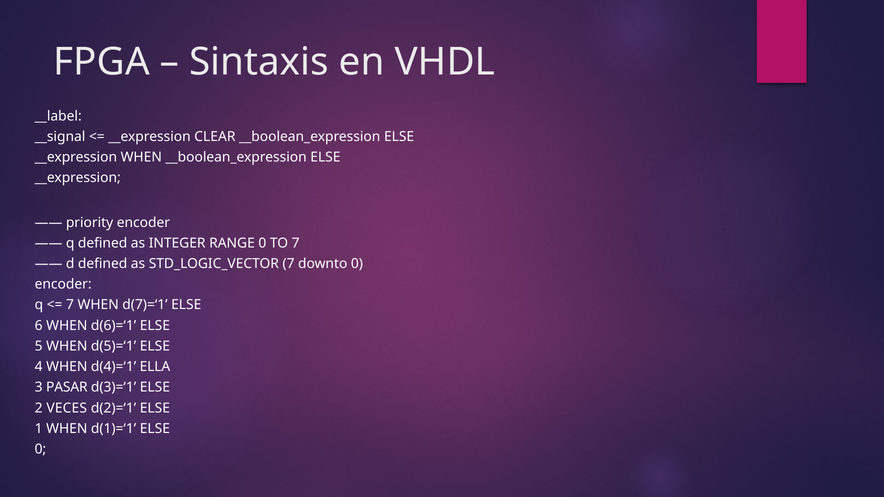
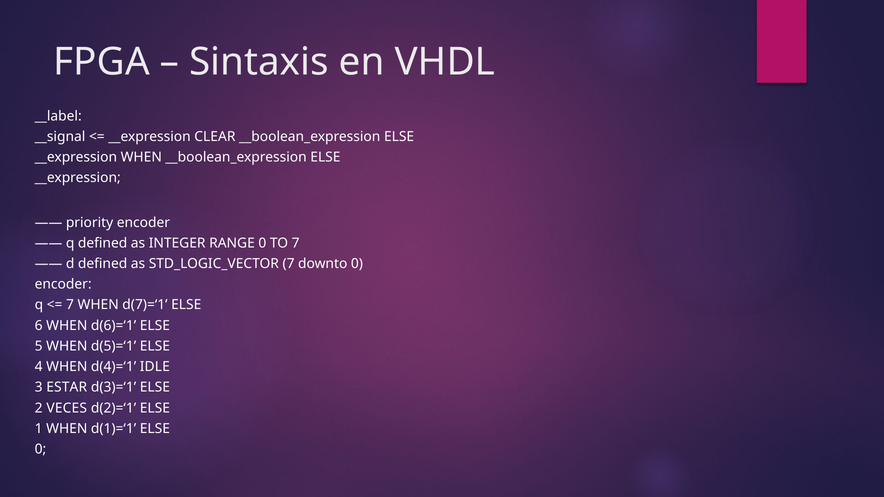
ELLA: ELLA -> IDLE
PASAR: PASAR -> ESTAR
